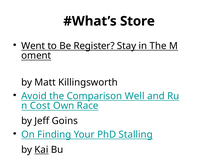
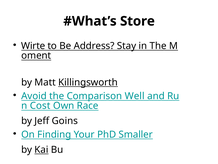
Went: Went -> Wirte
Register: Register -> Address
Killingsworth underline: none -> present
Stalling: Stalling -> Smaller
